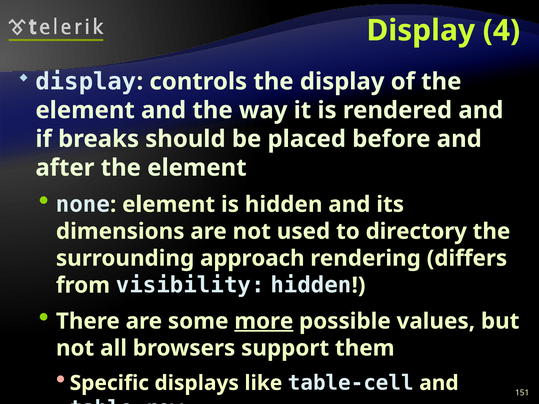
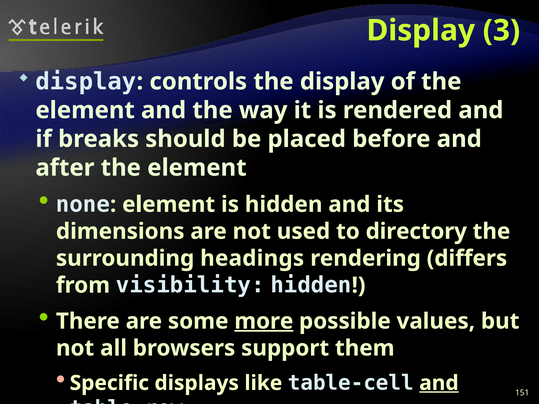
4: 4 -> 3
approach: approach -> headings
and at (439, 383) underline: none -> present
